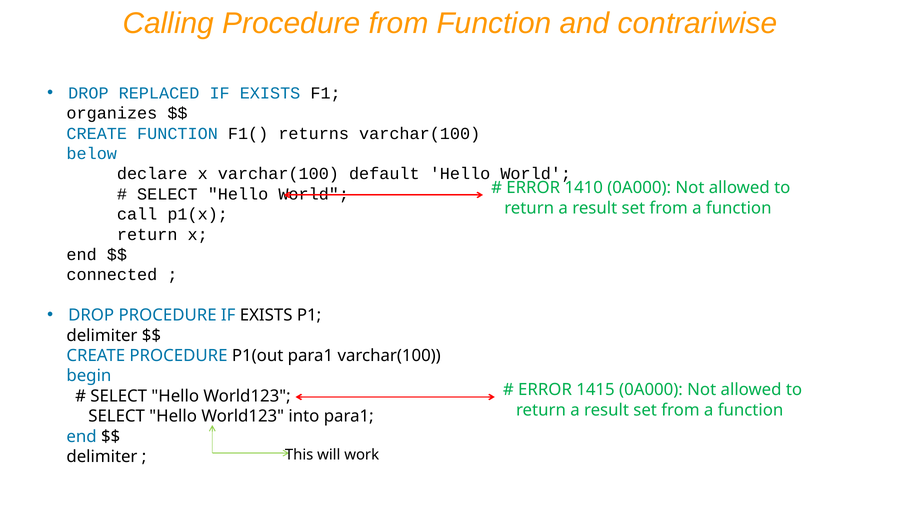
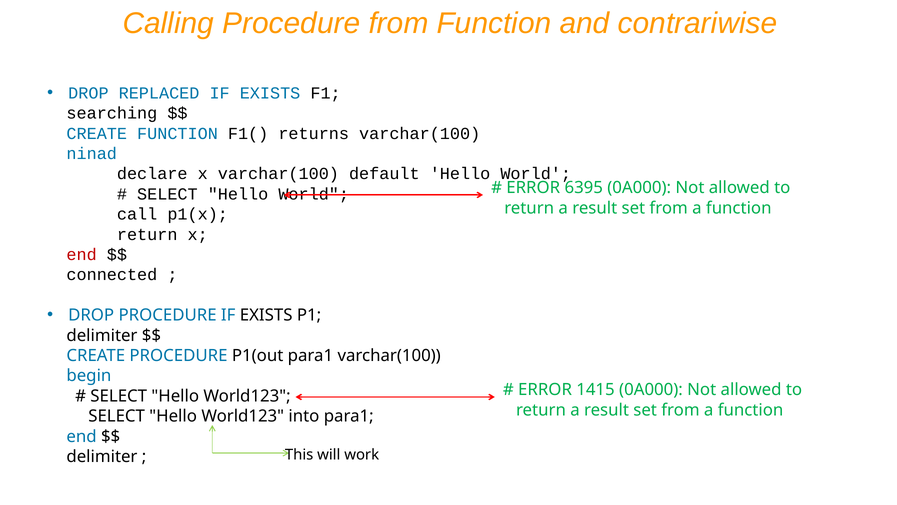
organizes: organizes -> searching
below: below -> ninad
1410: 1410 -> 6395
end at (82, 254) colour: black -> red
